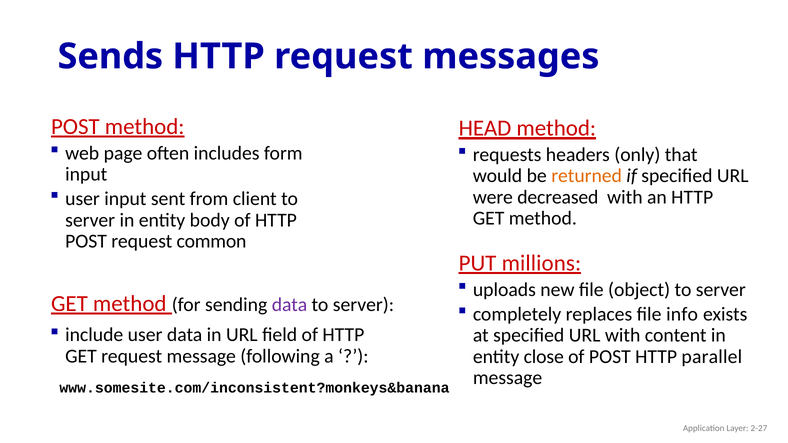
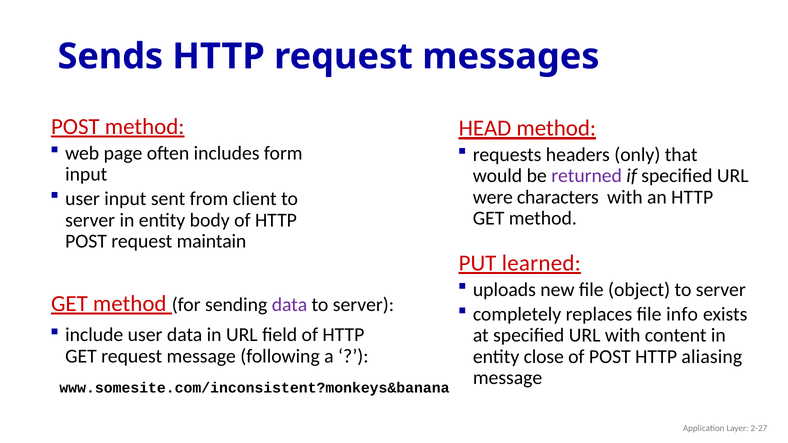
returned colour: orange -> purple
decreased: decreased -> characters
common: common -> maintain
millions: millions -> learned
parallel: parallel -> aliasing
